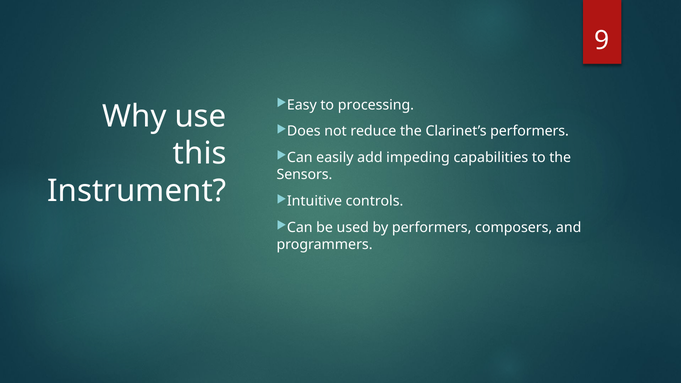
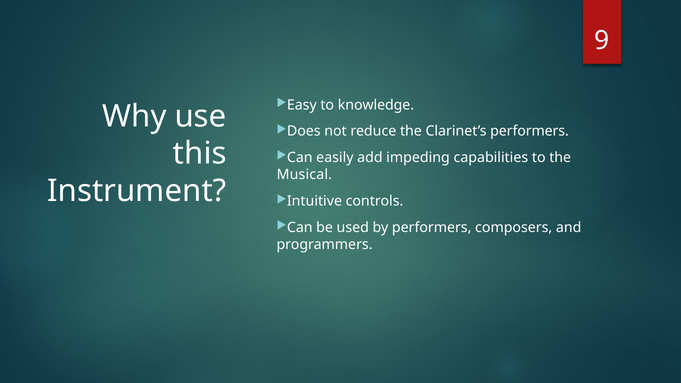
processing: processing -> knowledge
Sensors: Sensors -> Musical
